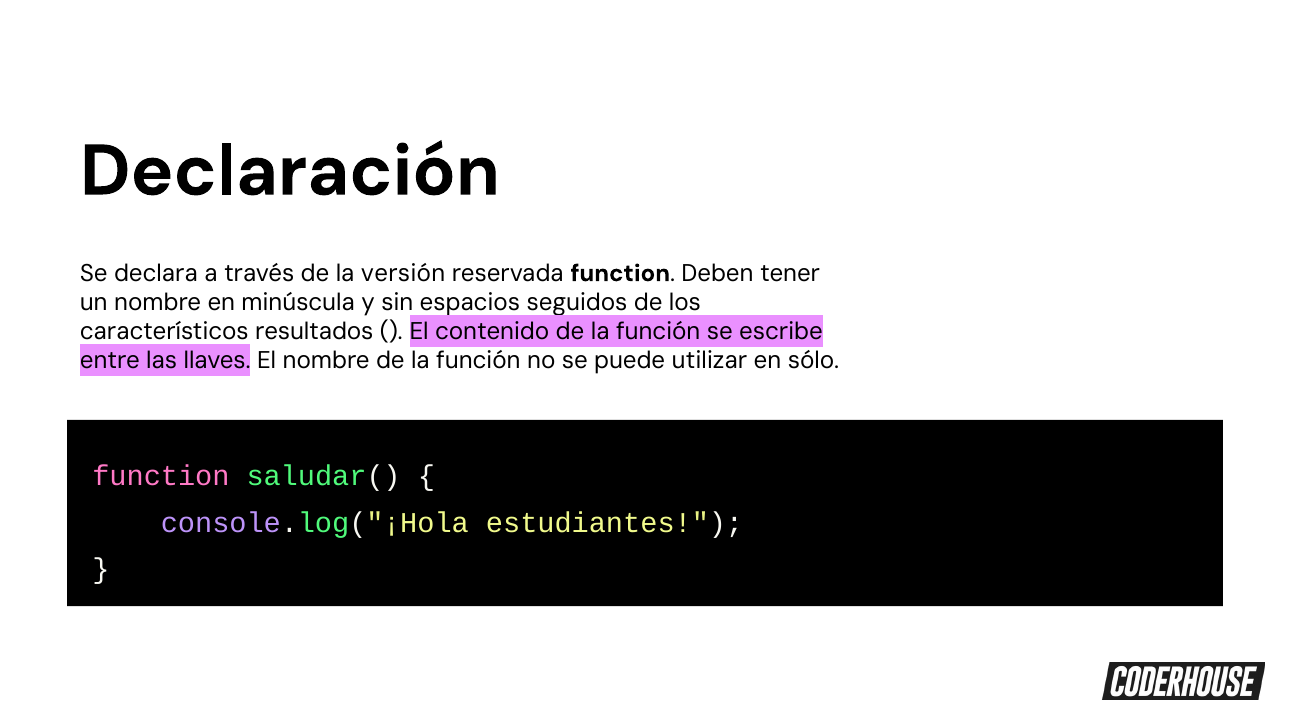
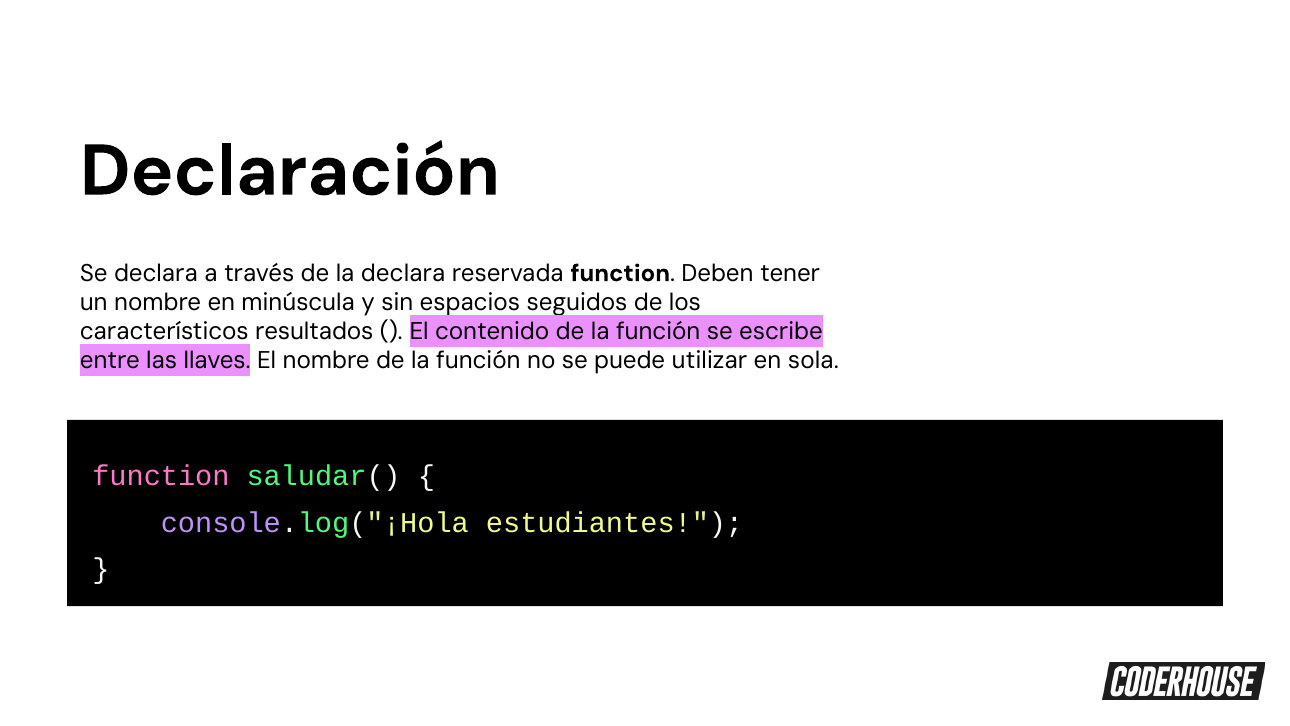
la versión: versión -> declara
sólo: sólo -> sola
